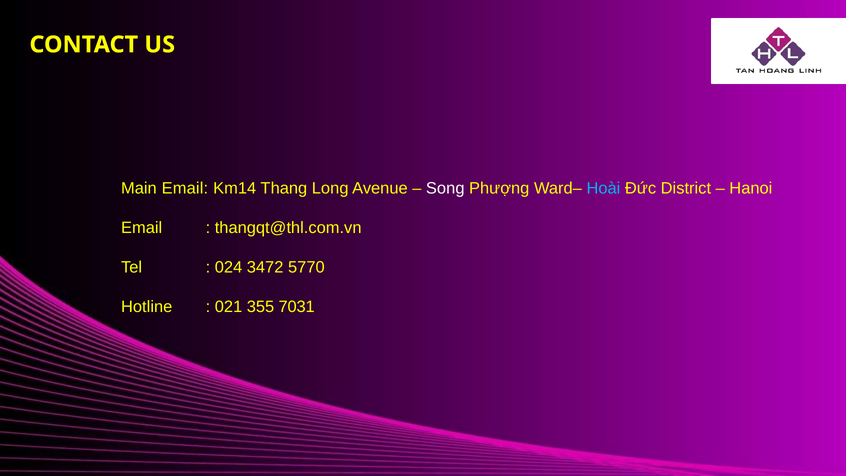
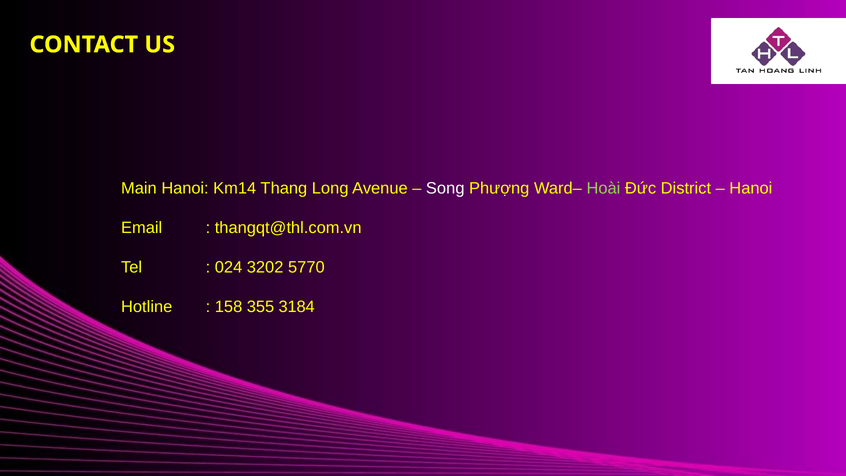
Main Email: Email -> Hanoi
Hoài colour: light blue -> light green
3472: 3472 -> 3202
021: 021 -> 158
7031: 7031 -> 3184
